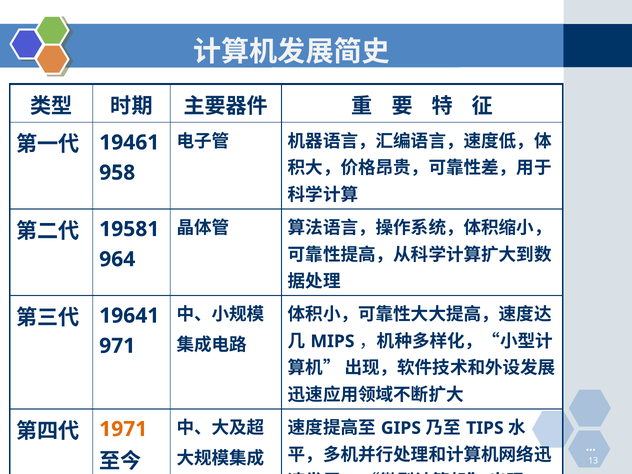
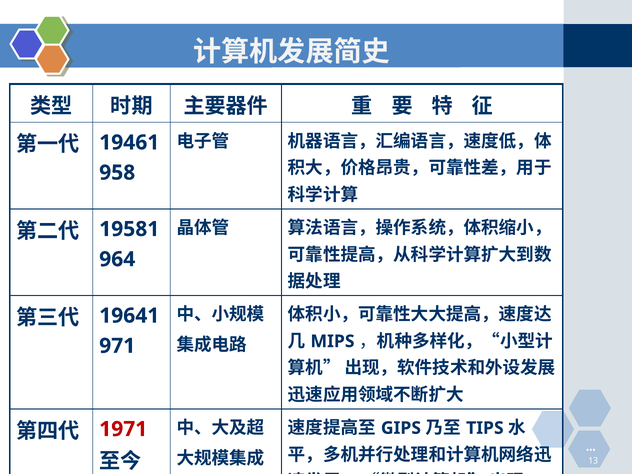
1971 colour: orange -> red
